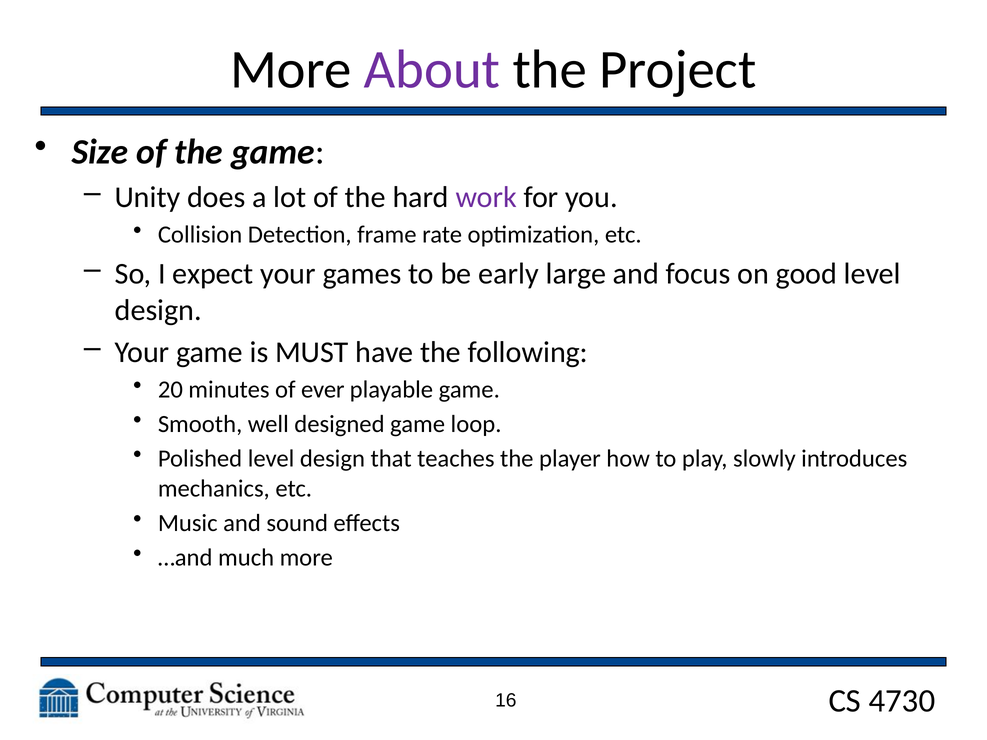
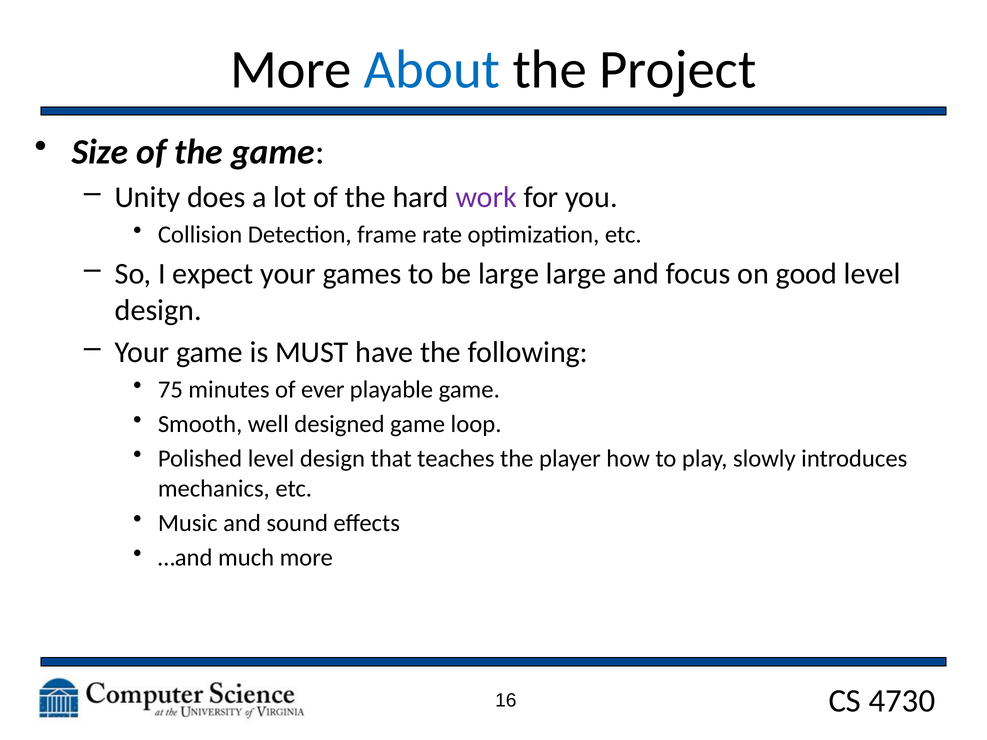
About colour: purple -> blue
be early: early -> large
20: 20 -> 75
